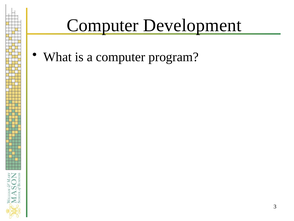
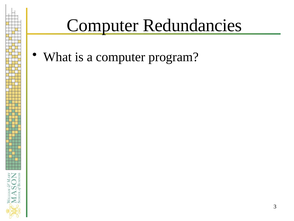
Development: Development -> Redundancies
